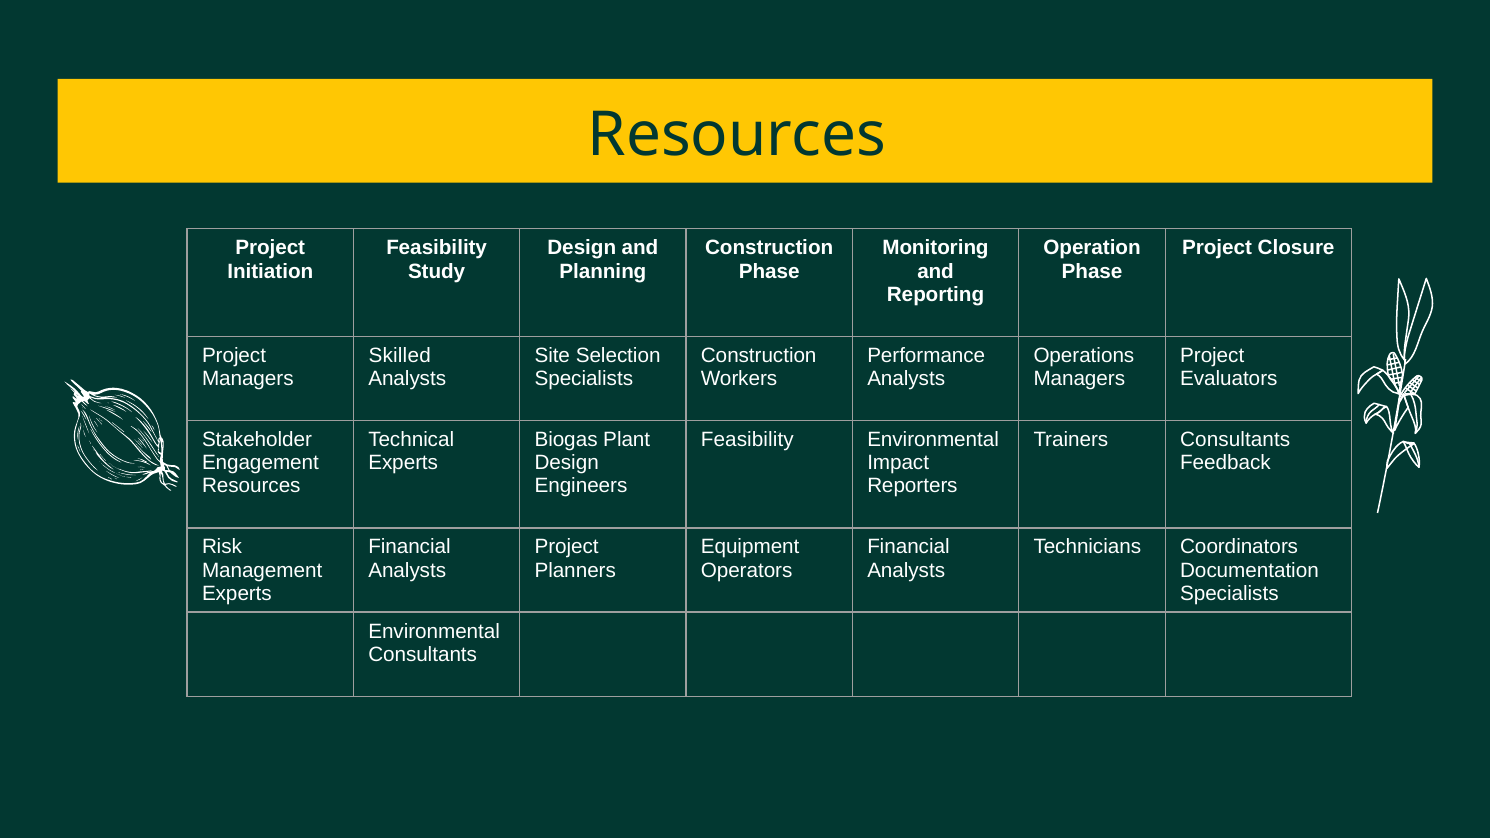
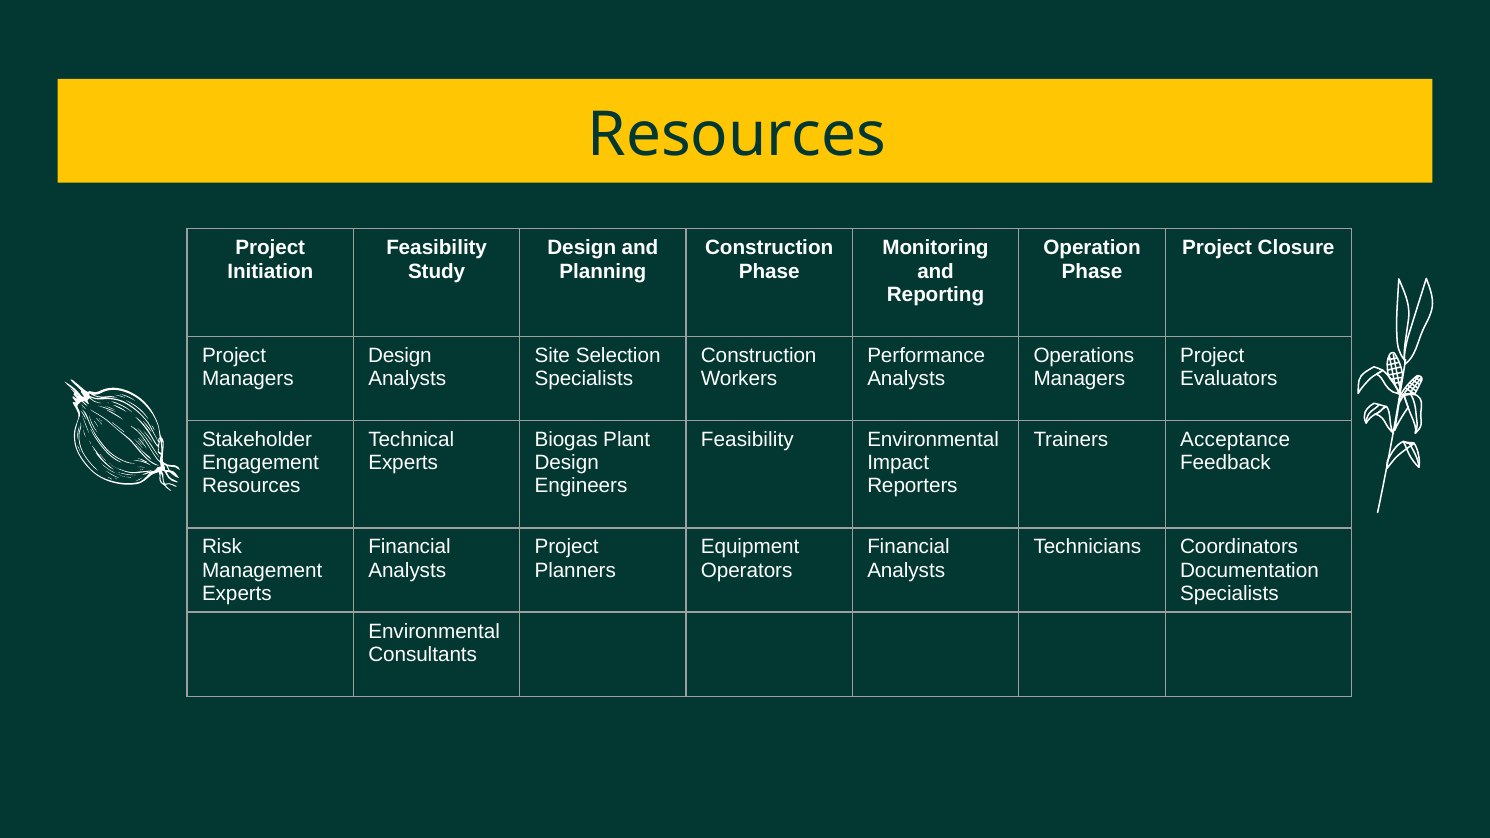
Skilled at (400, 356): Skilled -> Design
Trainers Consultants: Consultants -> Acceptance
